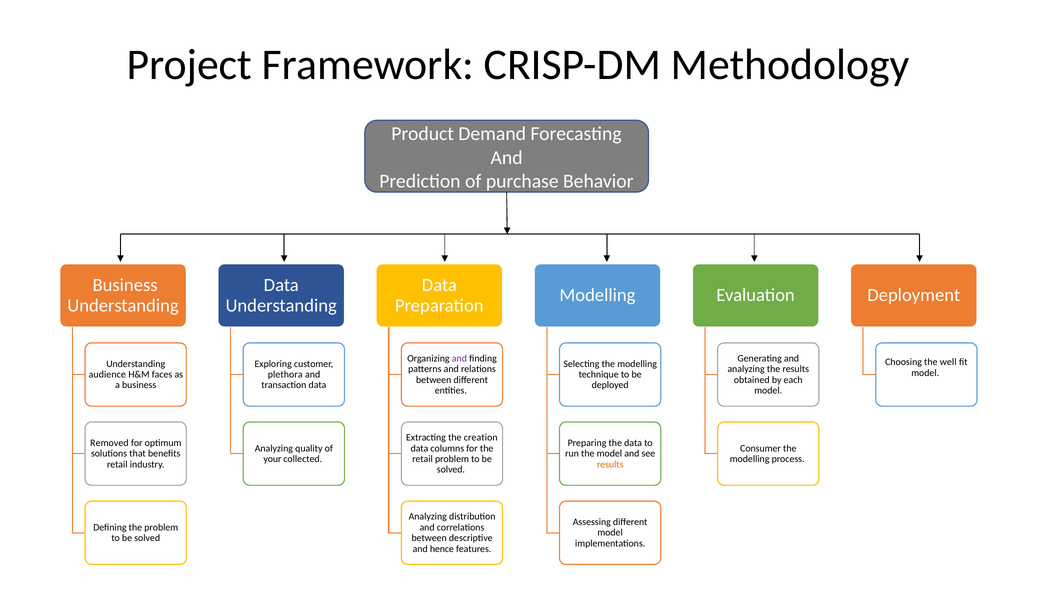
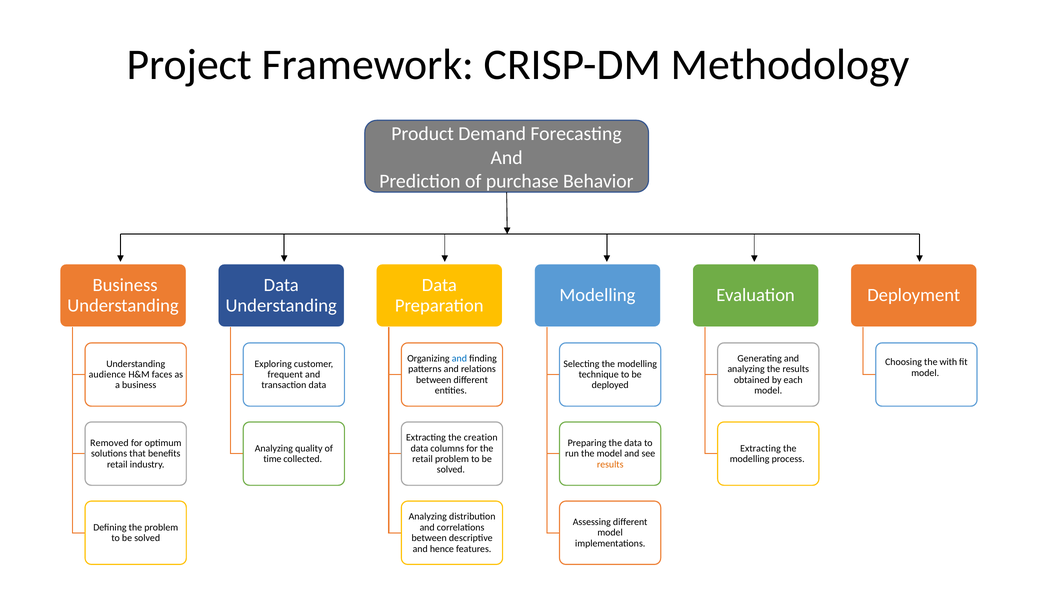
and at (459, 358) colour: purple -> blue
well: well -> with
plethora: plethora -> frequent
Consumer at (761, 448): Consumer -> Extracting
your: your -> time
